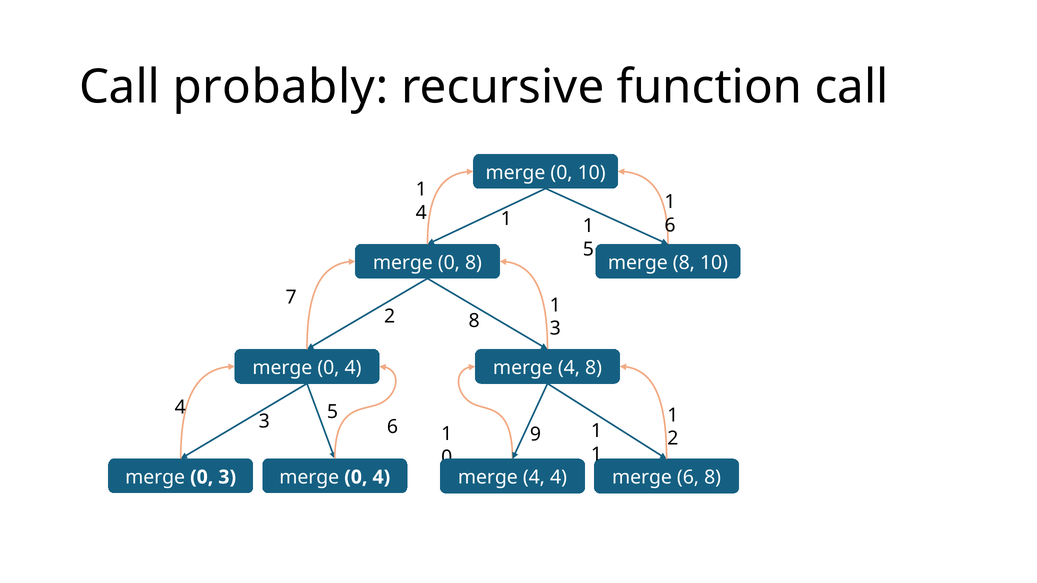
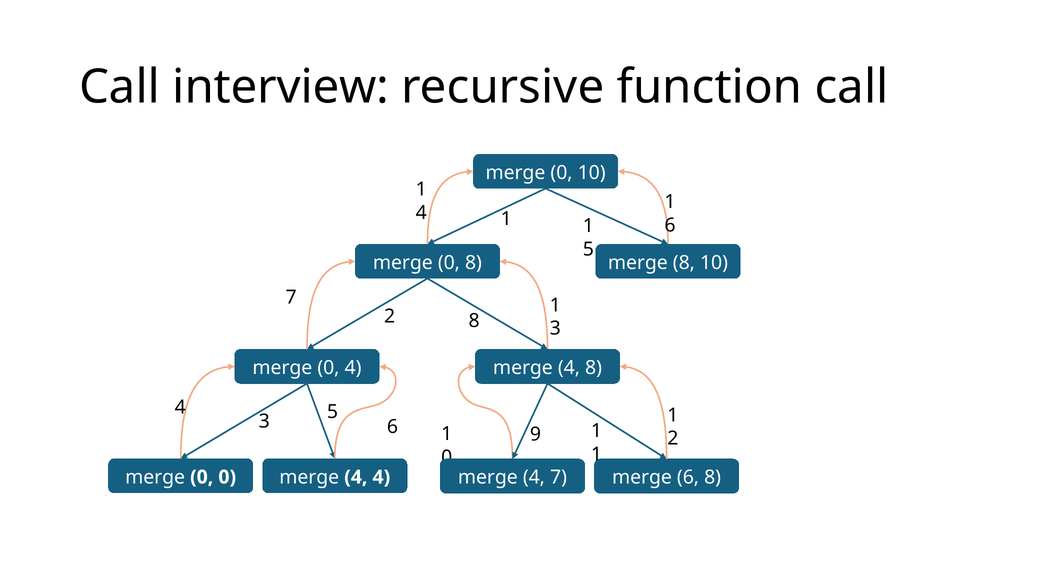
probably: probably -> interview
0 3: 3 -> 0
0 at (356, 477): 0 -> 4
merge 4 4: 4 -> 7
